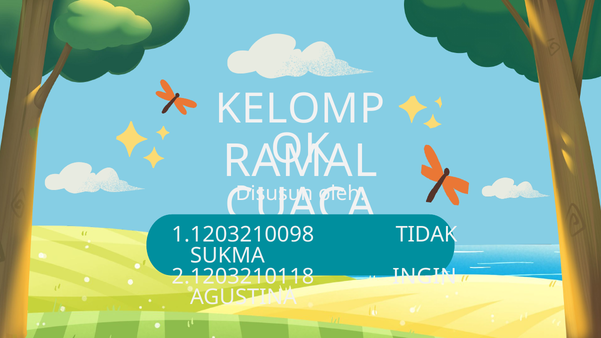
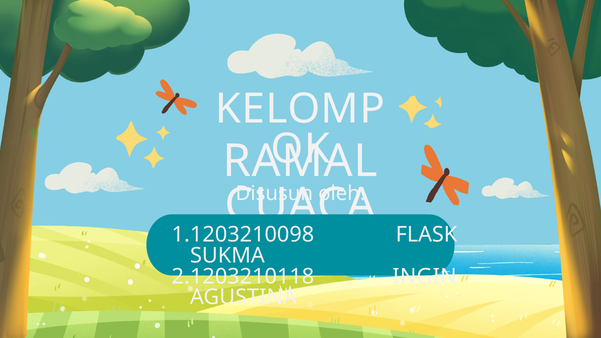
TIDAK: TIDAK -> FLASK
